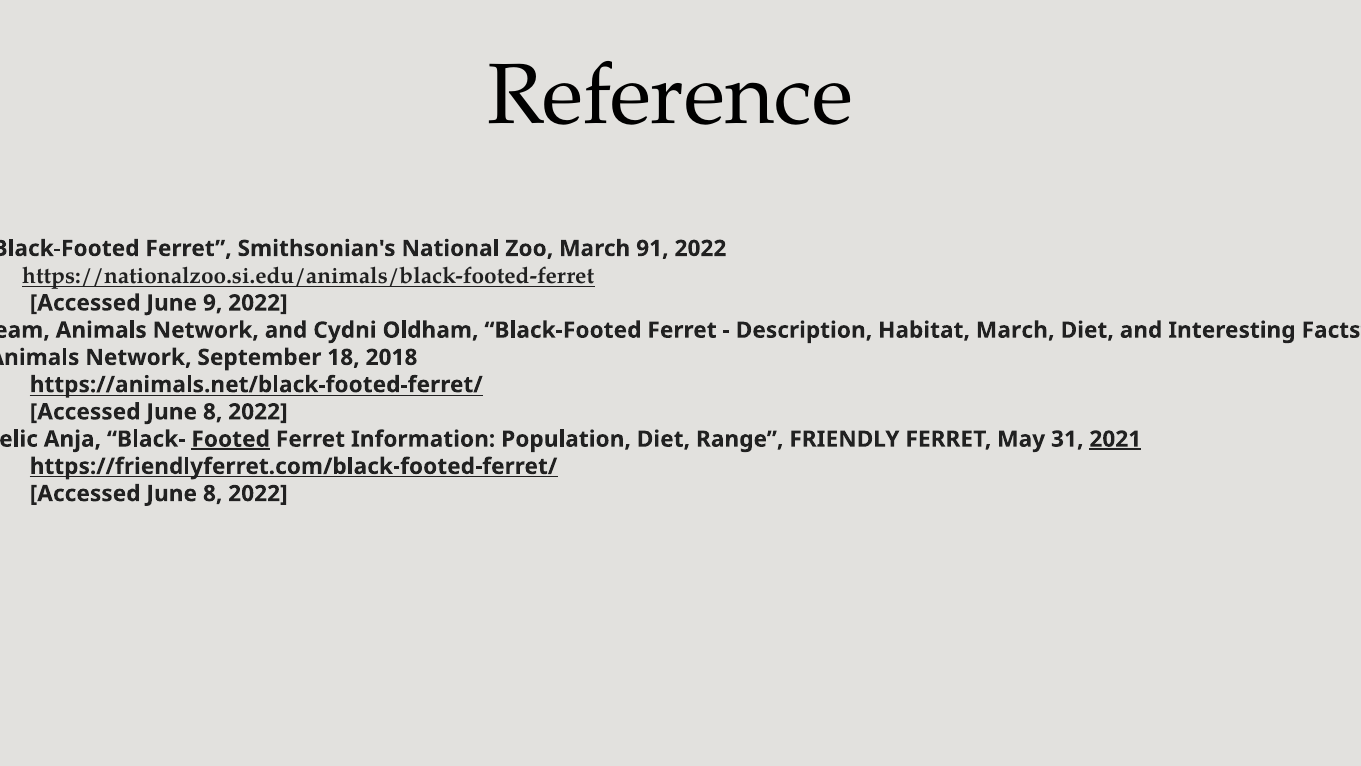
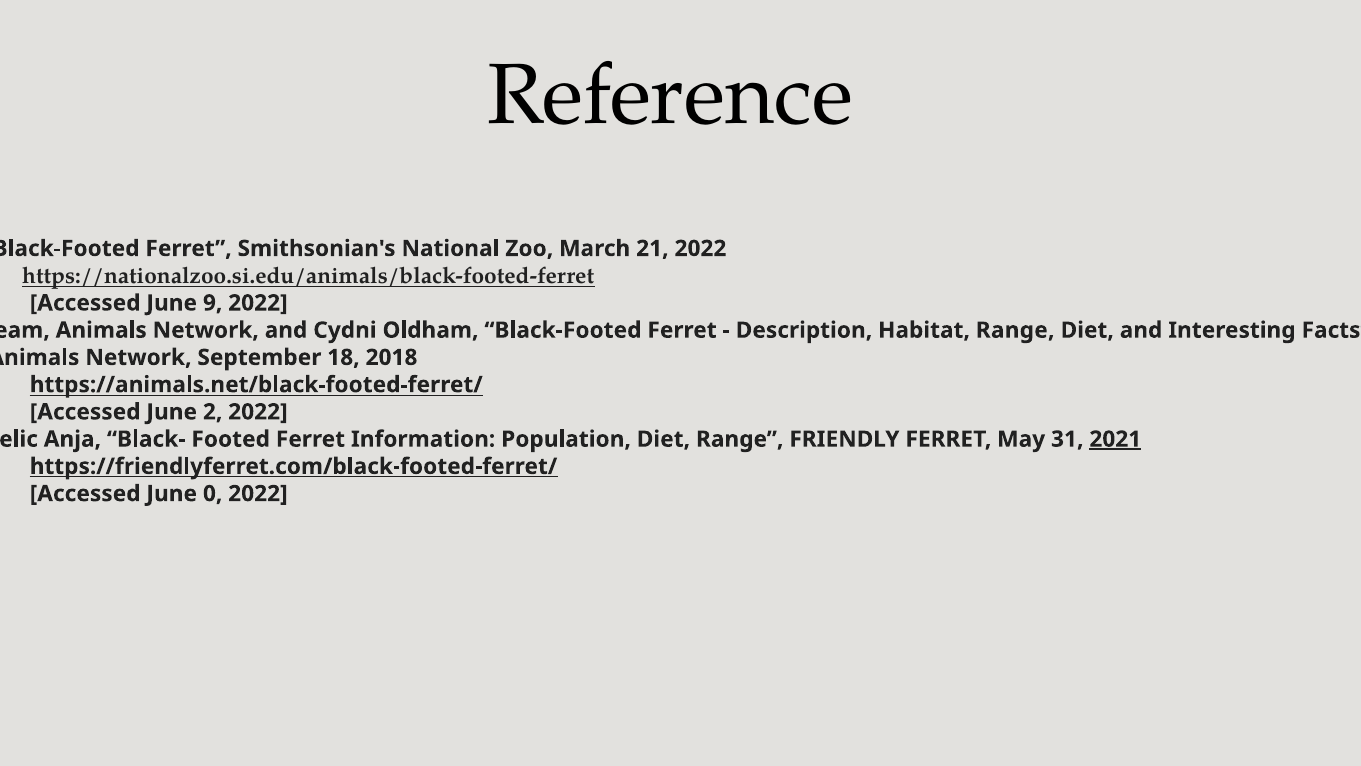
91: 91 -> 21
Habitat March: March -> Range
8 at (213, 412): 8 -> 2
Footed underline: present -> none
8 at (213, 493): 8 -> 0
